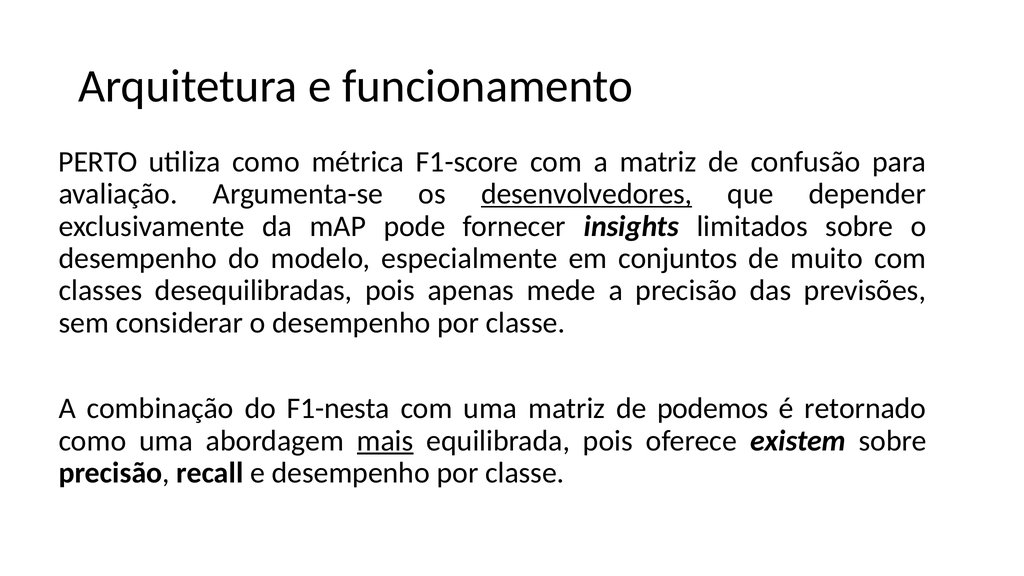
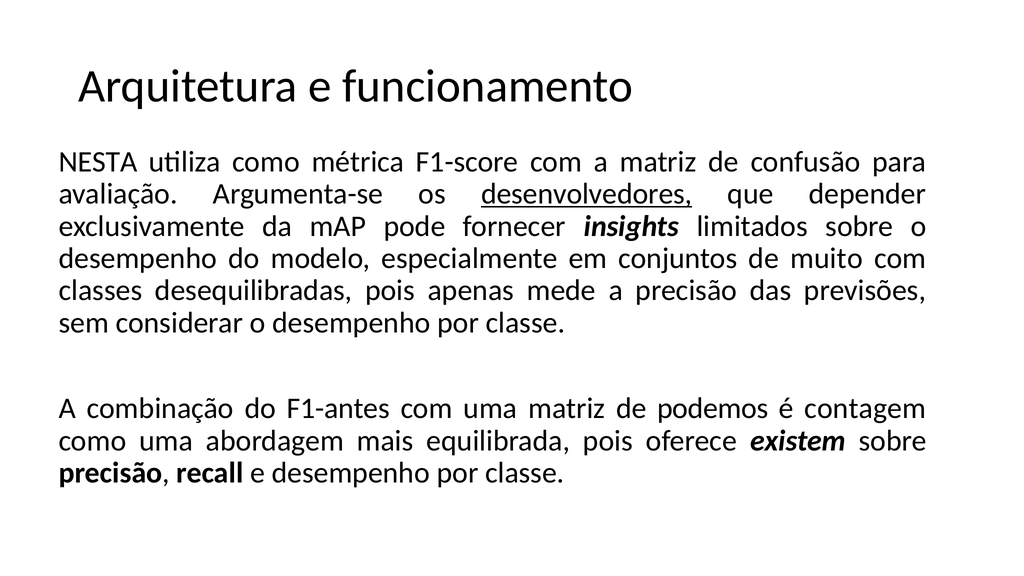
PERTO: PERTO -> NESTA
F1-nesta: F1-nesta -> F1-antes
retornado: retornado -> contagem
mais underline: present -> none
